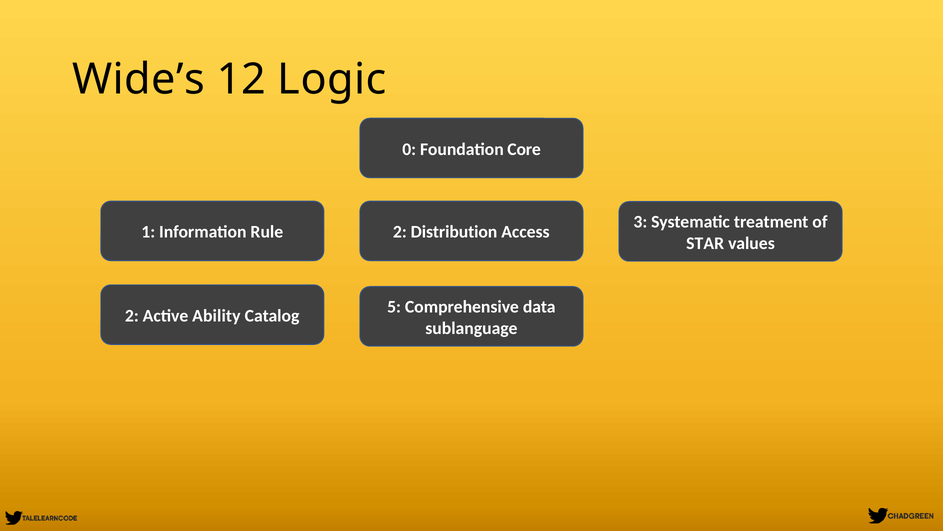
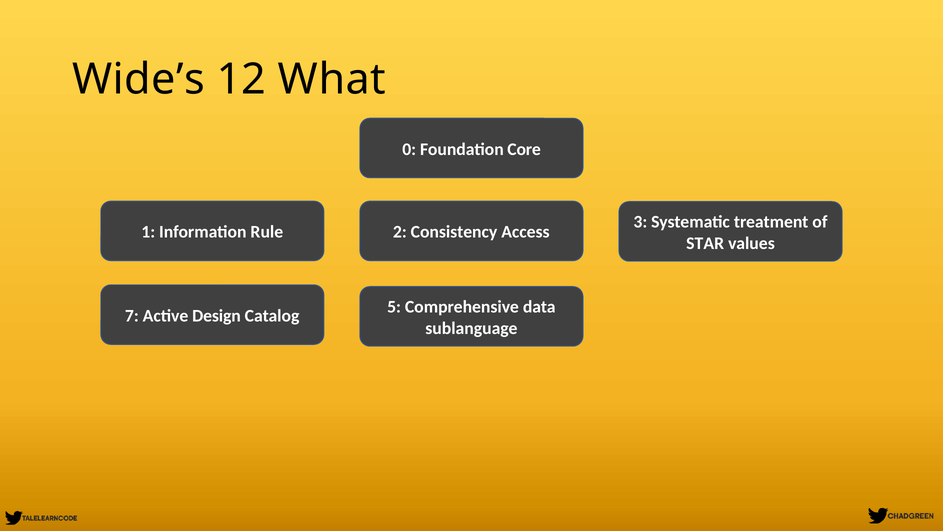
Logic: Logic -> What
Distribution: Distribution -> Consistency
2 at (132, 316): 2 -> 7
Ability: Ability -> Design
